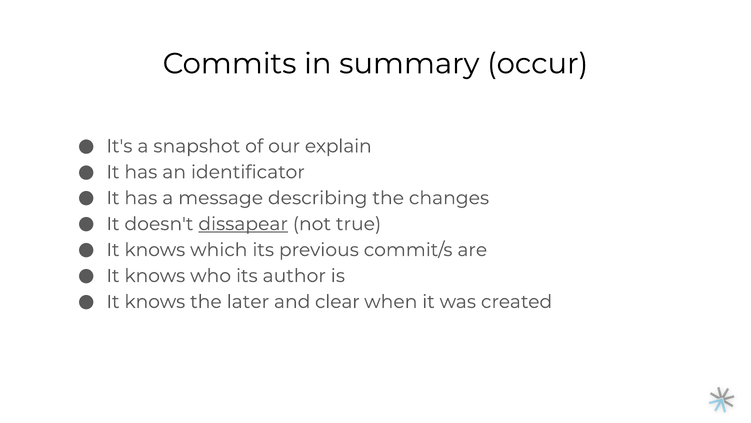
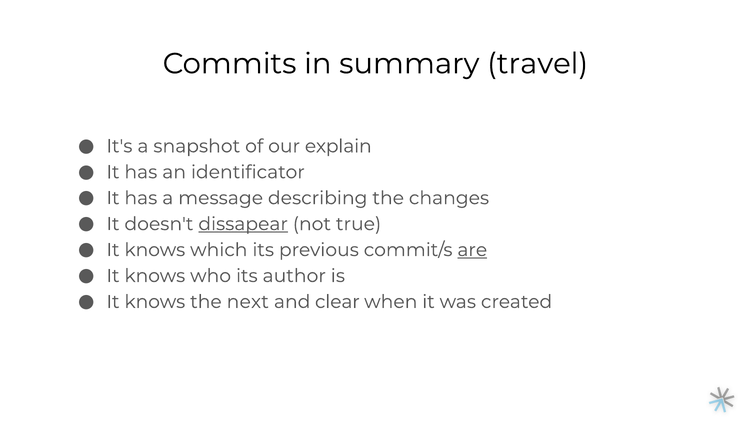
occur: occur -> travel
are underline: none -> present
later: later -> next
